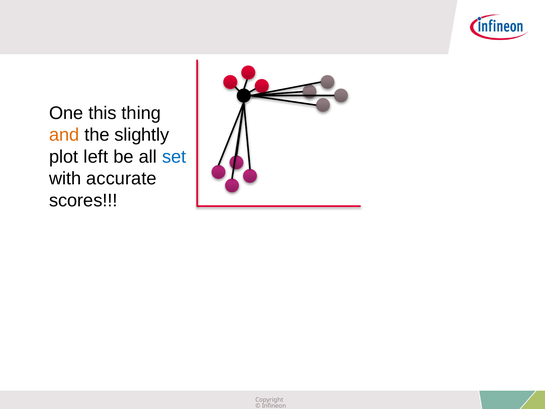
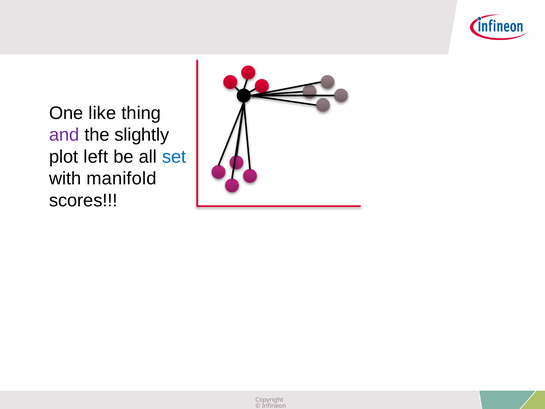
this: this -> like
and colour: orange -> purple
accurate: accurate -> manifold
